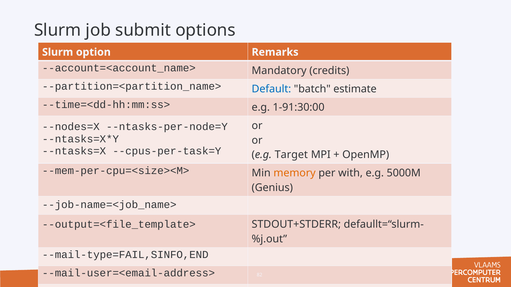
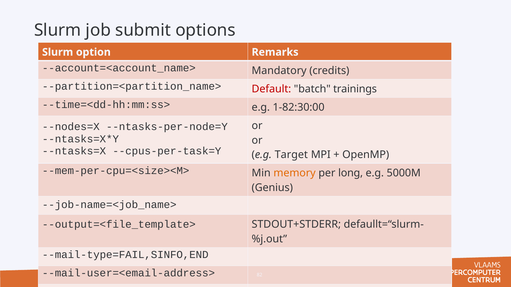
Default colour: blue -> red
estimate: estimate -> trainings
1-91:30:00: 1-91:30:00 -> 1-82:30:00
with: with -> long
